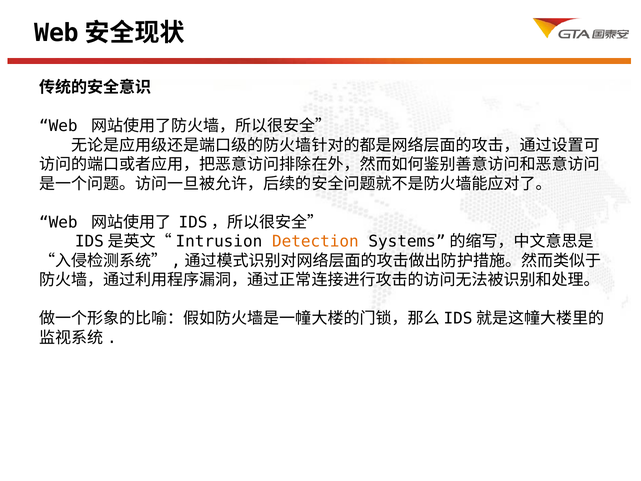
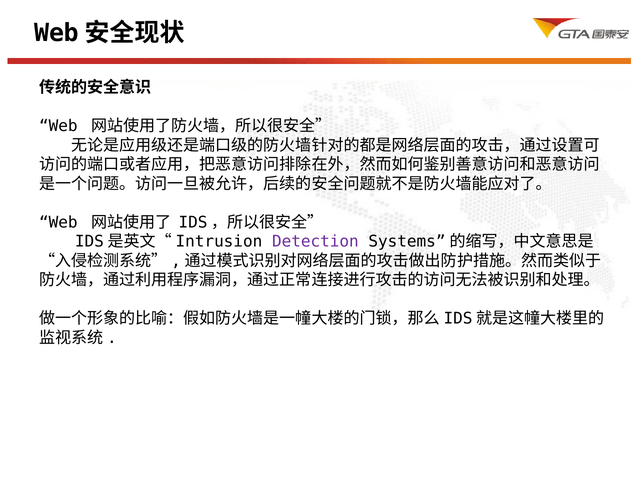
Detection colour: orange -> purple
